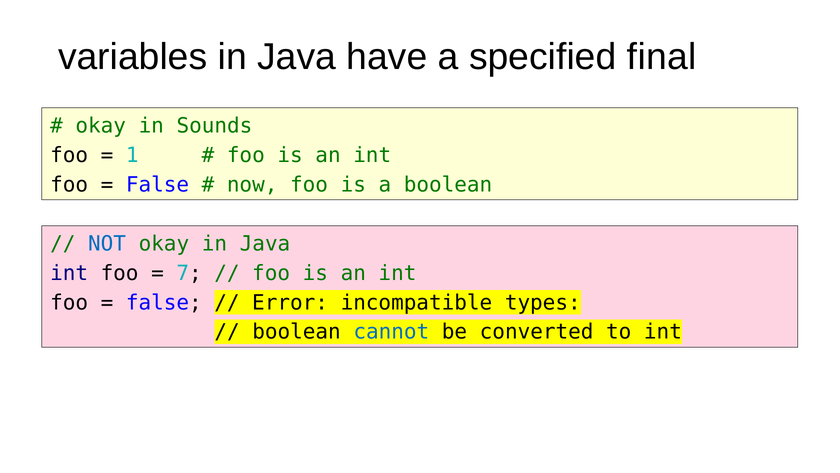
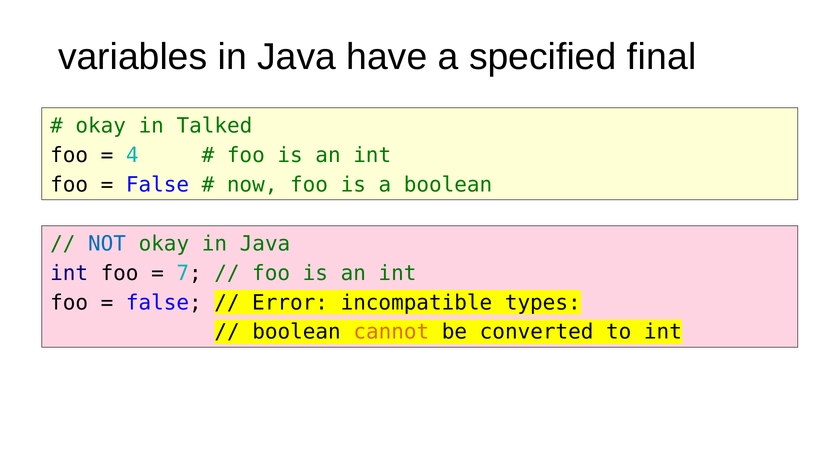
Sounds: Sounds -> Talked
1: 1 -> 4
cannot colour: blue -> orange
